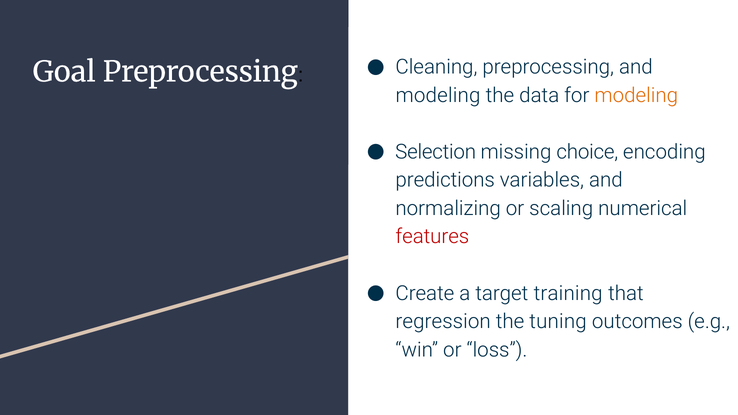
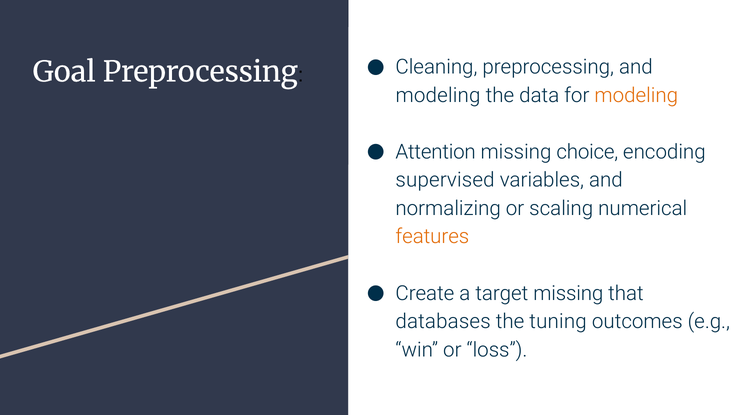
Selection: Selection -> Attention
predictions: predictions -> supervised
features colour: red -> orange
target training: training -> missing
regression: regression -> databases
